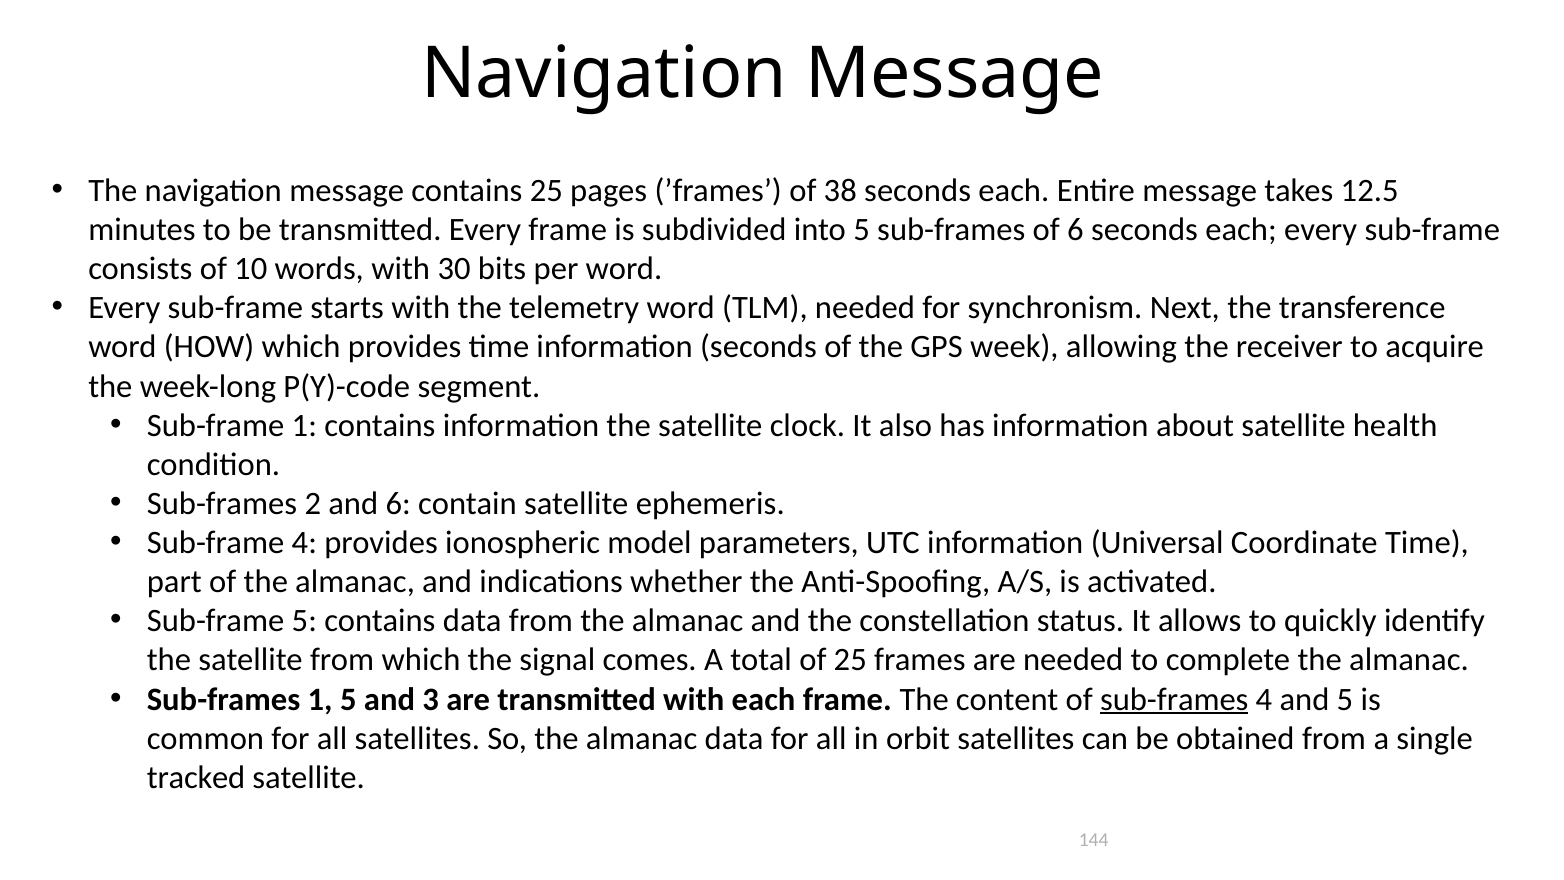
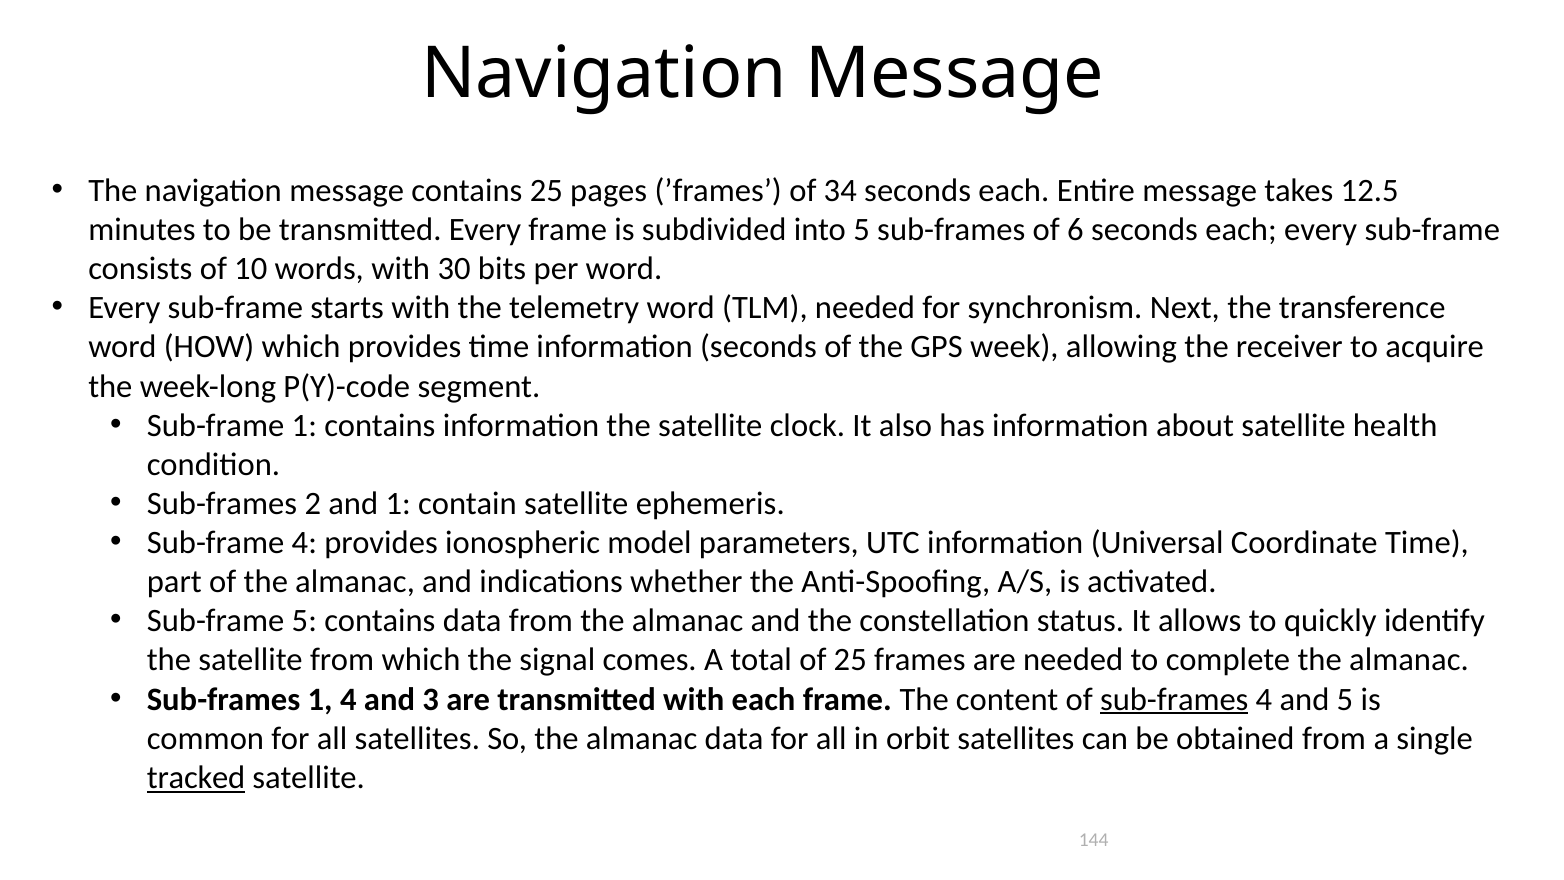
38: 38 -> 34
and 6: 6 -> 1
1 5: 5 -> 4
tracked underline: none -> present
